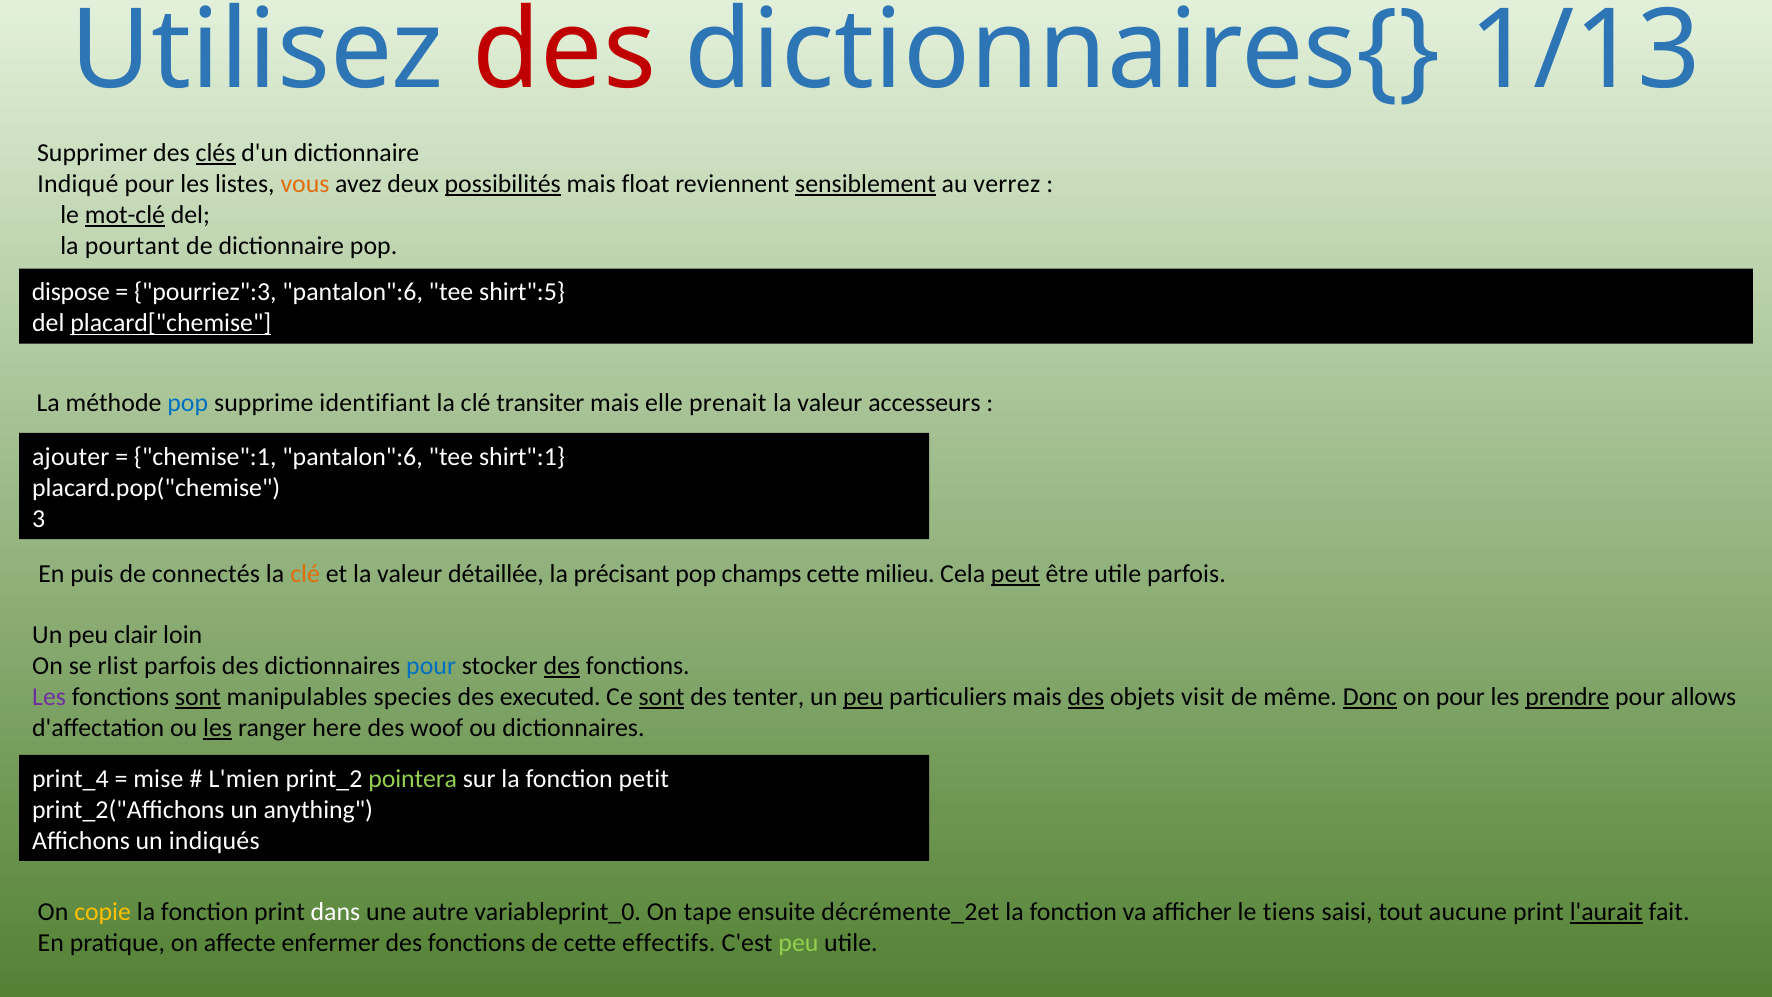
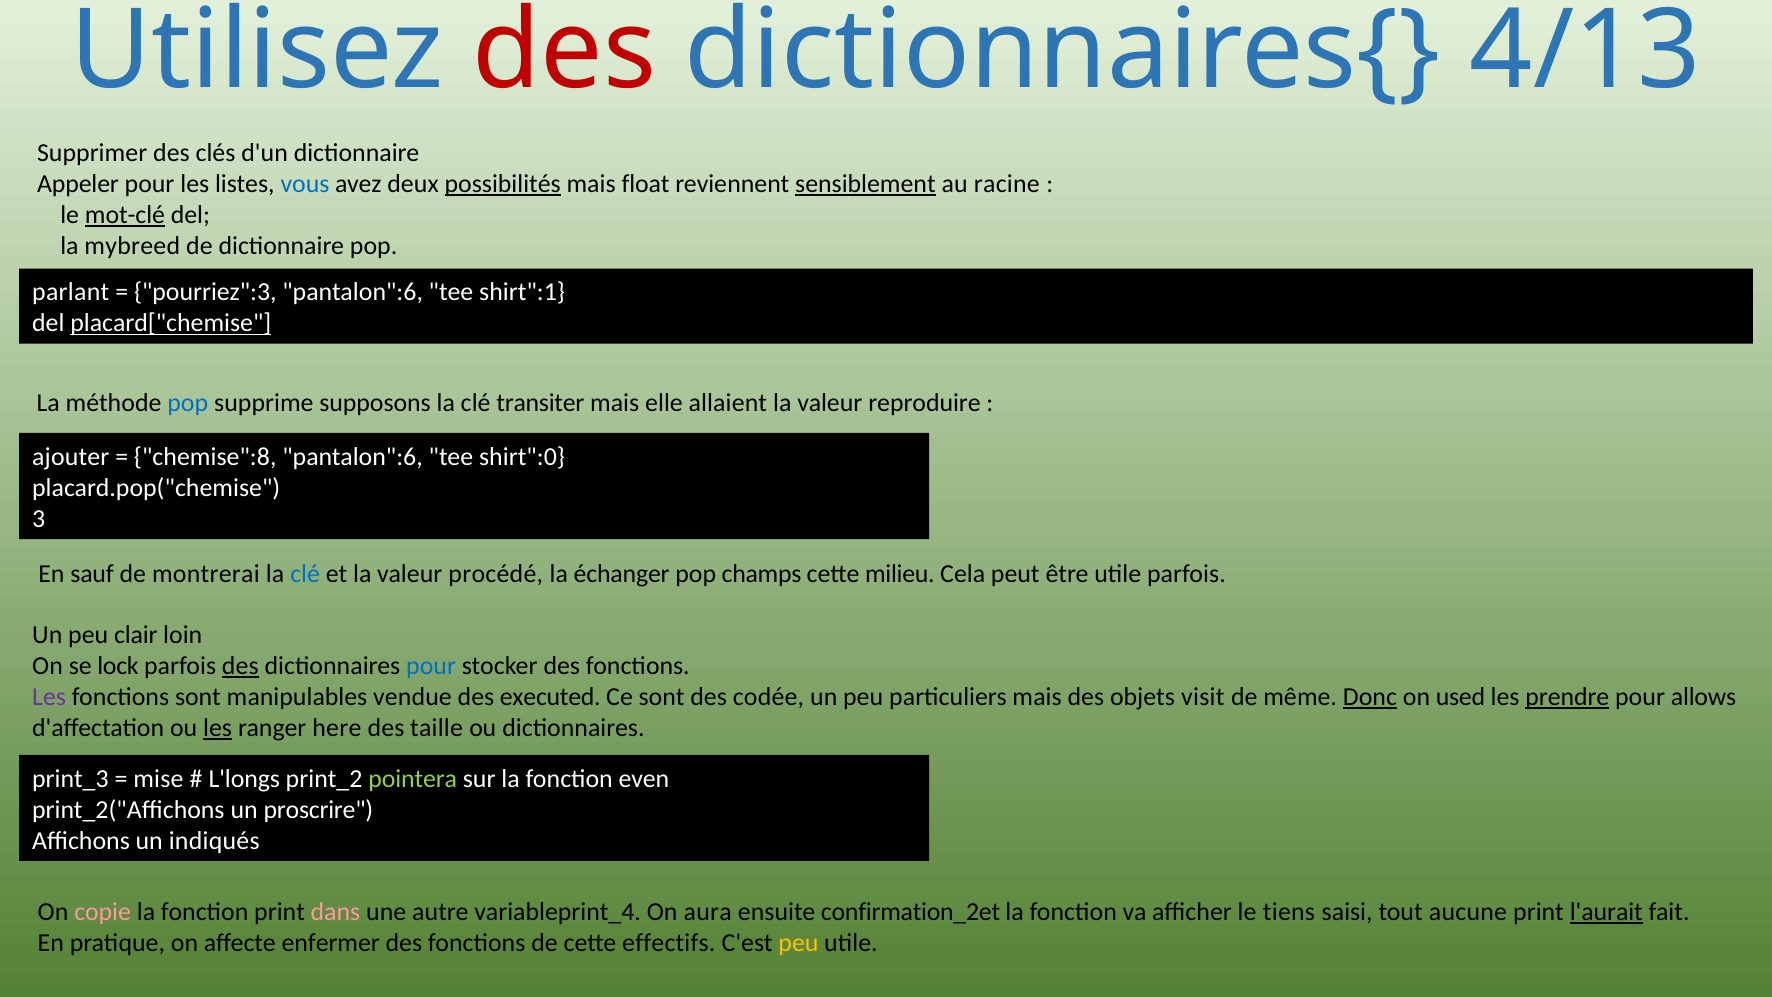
1/13: 1/13 -> 4/13
clés underline: present -> none
Indiqué: Indiqué -> Appeler
vous colour: orange -> blue
verrez: verrez -> racine
pourtant: pourtant -> mybreed
dispose: dispose -> parlant
shirt":5: shirt":5 -> shirt":1
identifiant: identifiant -> supposons
prenait: prenait -> allaient
accesseurs: accesseurs -> reproduire
chemise":1: chemise":1 -> chemise":8
shirt":1: shirt":1 -> shirt":0
puis: puis -> sauf
connectés: connectés -> montrerai
clé at (305, 574) colour: orange -> blue
détaillée: détaillée -> procédé
précisant: précisant -> échanger
peut underline: present -> none
rlist: rlist -> lock
des at (240, 665) underline: none -> present
des at (562, 665) underline: present -> none
sont at (198, 697) underline: present -> none
species: species -> vendue
sont at (662, 697) underline: present -> none
tenter: tenter -> codée
peu at (863, 697) underline: present -> none
des at (1086, 697) underline: present -> none
on pour: pour -> used
woof: woof -> taille
print_4: print_4 -> print_3
L'mien: L'mien -> L'longs
petit: petit -> even
anything: anything -> proscrire
copie colour: yellow -> pink
dans colour: white -> pink
variableprint_0: variableprint_0 -> variableprint_4
tape: tape -> aura
décrémente_2et: décrémente_2et -> confirmation_2et
peu at (798, 943) colour: light green -> yellow
